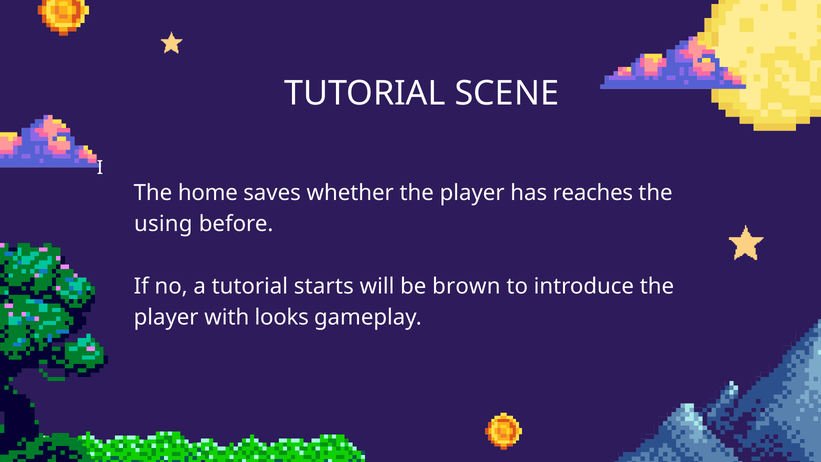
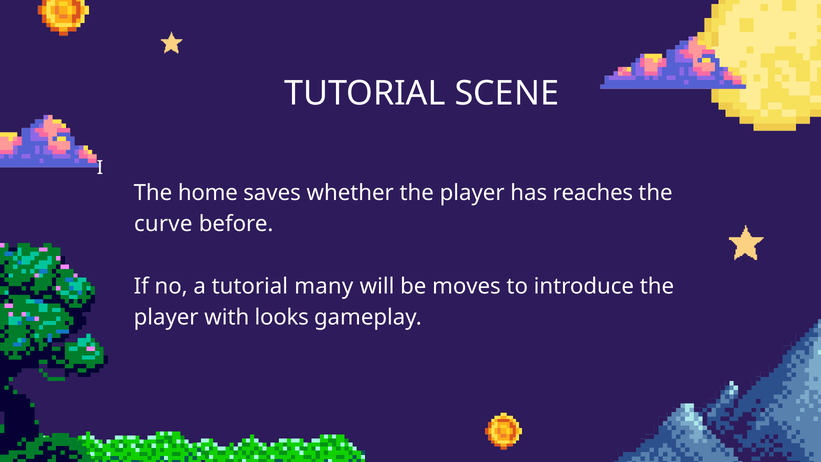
using: using -> curve
starts: starts -> many
brown: brown -> moves
